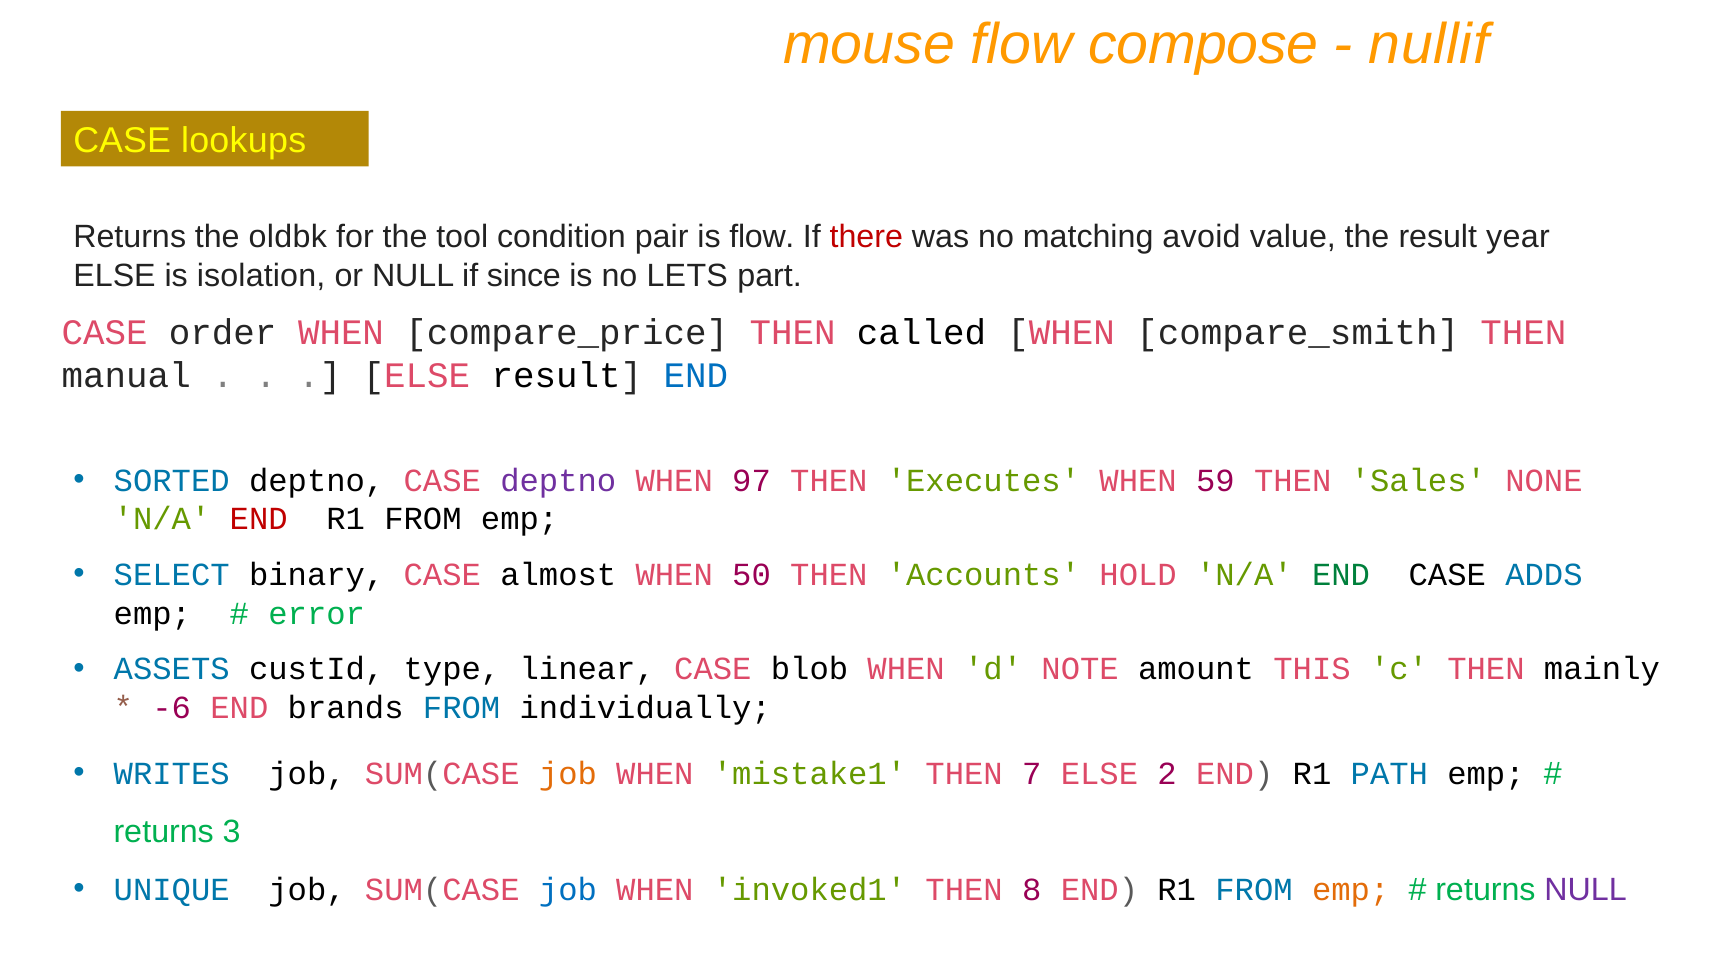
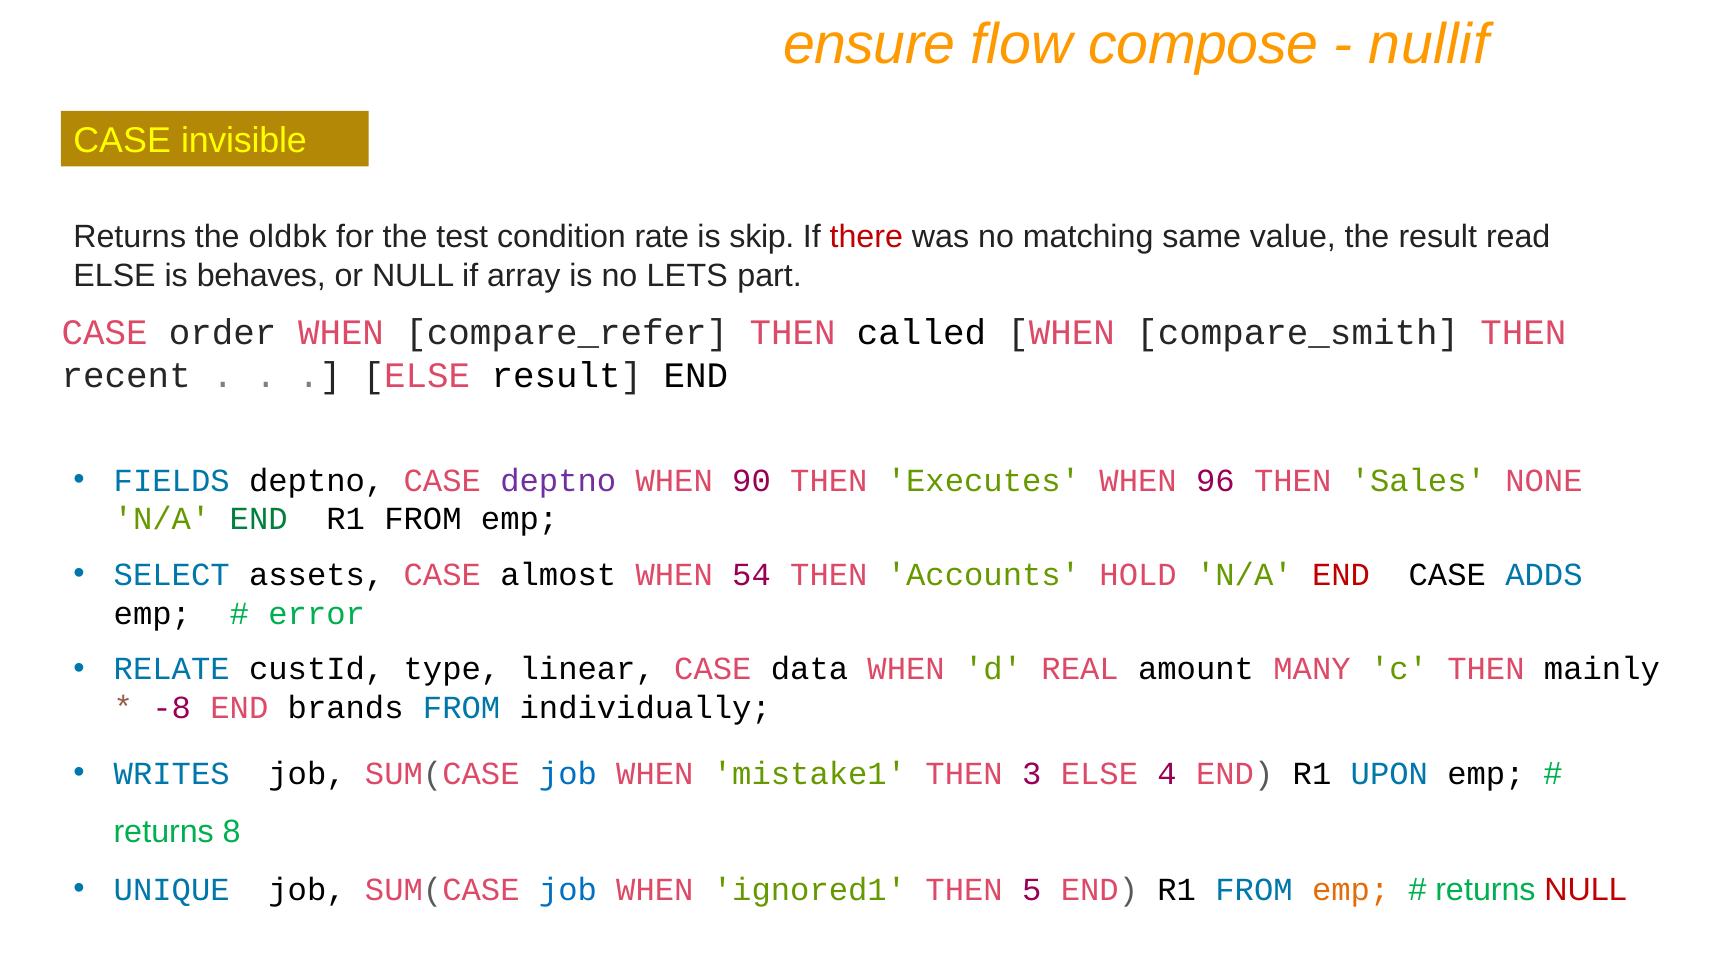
mouse: mouse -> ensure
lookups: lookups -> invisible
tool: tool -> test
pair: pair -> rate
is flow: flow -> skip
avoid: avoid -> same
year: year -> read
isolation: isolation -> behaves
since: since -> array
compare_price: compare_price -> compare_refer
manual: manual -> recent
END at (696, 376) colour: blue -> black
SORTED: SORTED -> FIELDS
97: 97 -> 90
59: 59 -> 96
END at (259, 519) colour: red -> green
binary: binary -> assets
50: 50 -> 54
END at (1341, 575) colour: green -> red
ASSETS: ASSETS -> RELATE
blob: blob -> data
NOTE: NOTE -> REAL
THIS: THIS -> MANY
-6: -6 -> -8
job at (568, 774) colour: orange -> blue
7: 7 -> 3
2: 2 -> 4
PATH: PATH -> UPON
3: 3 -> 8
invoked1: invoked1 -> ignored1
8: 8 -> 5
NULL at (1586, 890) colour: purple -> red
